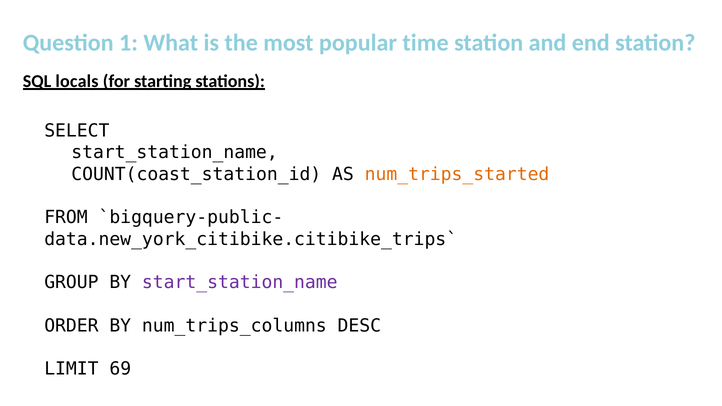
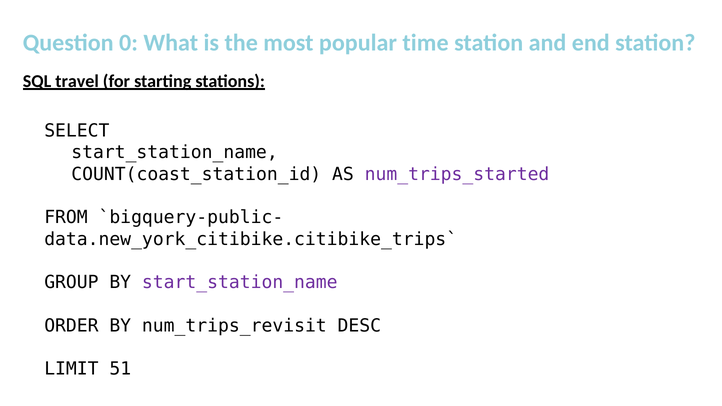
1: 1 -> 0
locals: locals -> travel
num_trips_started colour: orange -> purple
num_trips_columns: num_trips_columns -> num_trips_revisit
69: 69 -> 51
